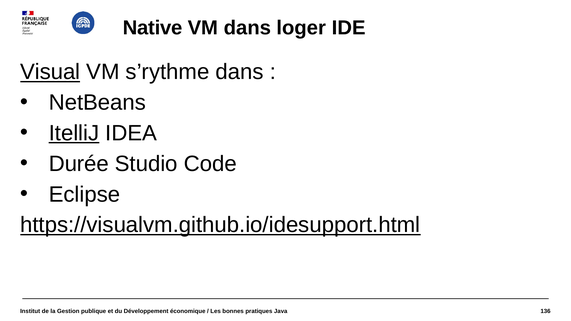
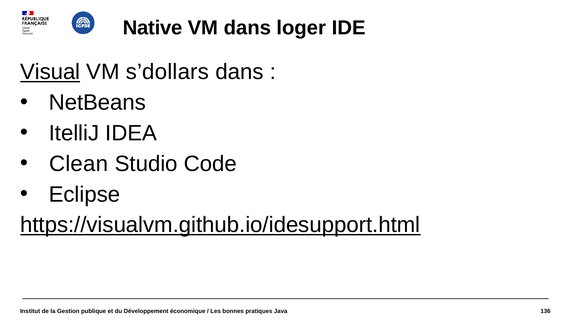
s’rythme: s’rythme -> s’dollars
ItelliJ underline: present -> none
Durée: Durée -> Clean
